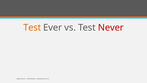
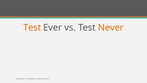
Never colour: red -> orange
